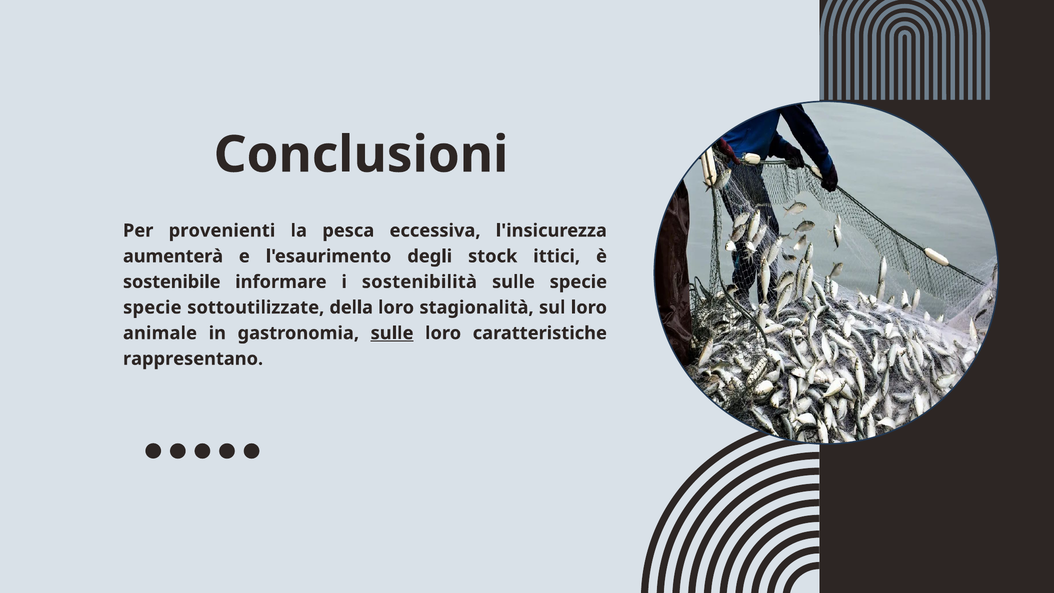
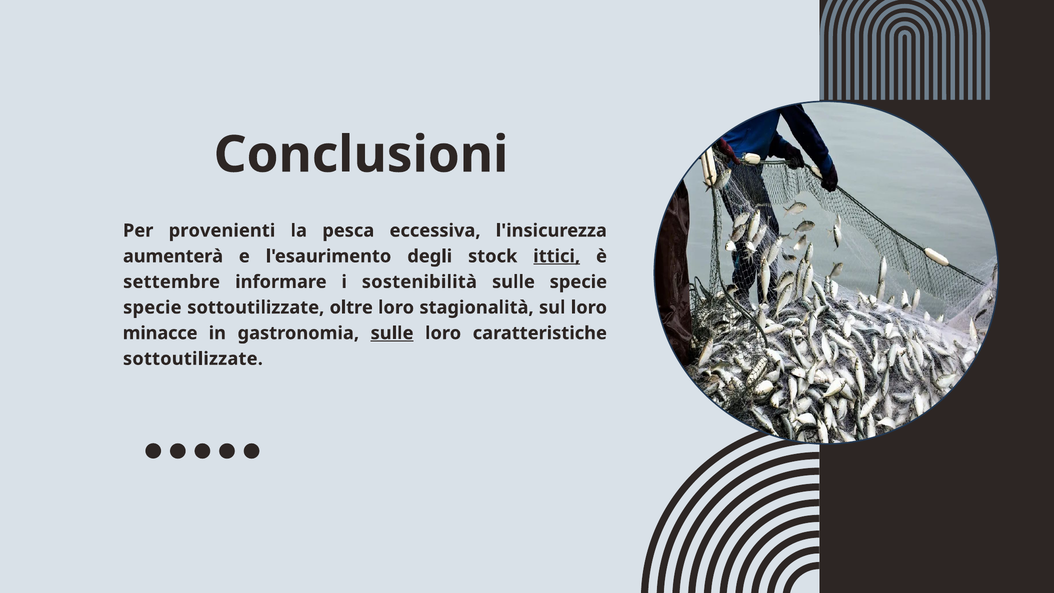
ittici underline: none -> present
sostenibile: sostenibile -> settembre
della: della -> oltre
animale: animale -> minacce
rappresentano at (193, 359): rappresentano -> sottoutilizzate
